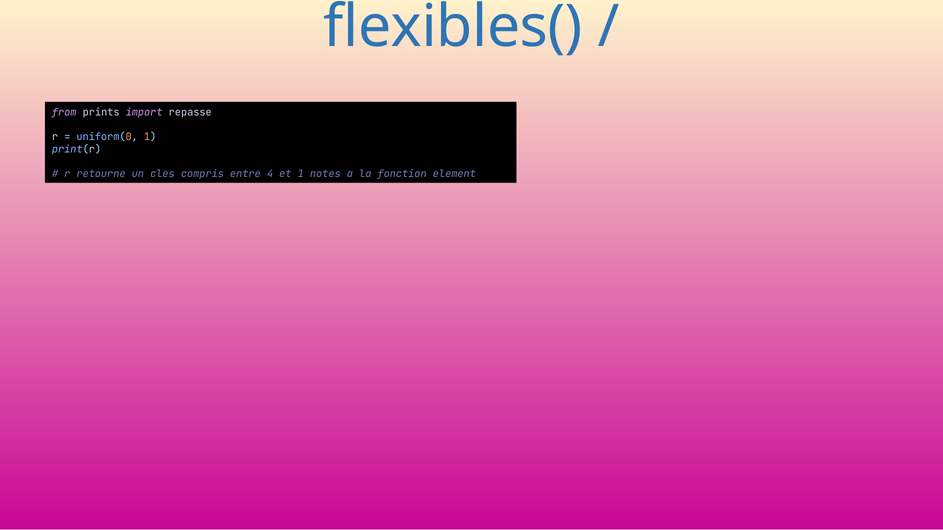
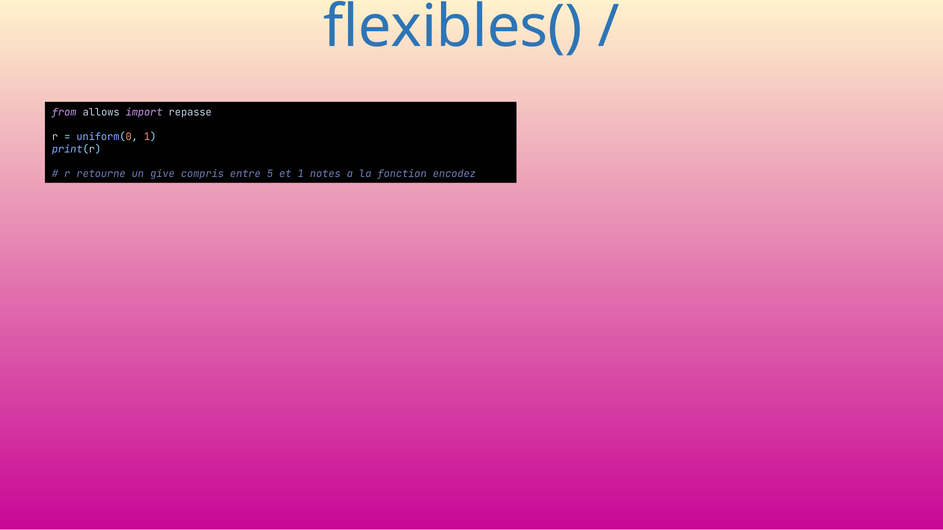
prints: prints -> allows
cles: cles -> give
4: 4 -> 5
element: element -> encodez
